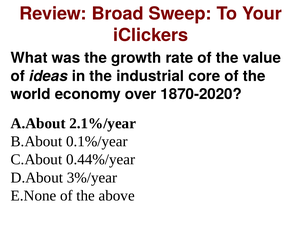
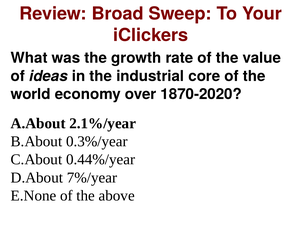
0.1%/year: 0.1%/year -> 0.3%/year
3%/year: 3%/year -> 7%/year
